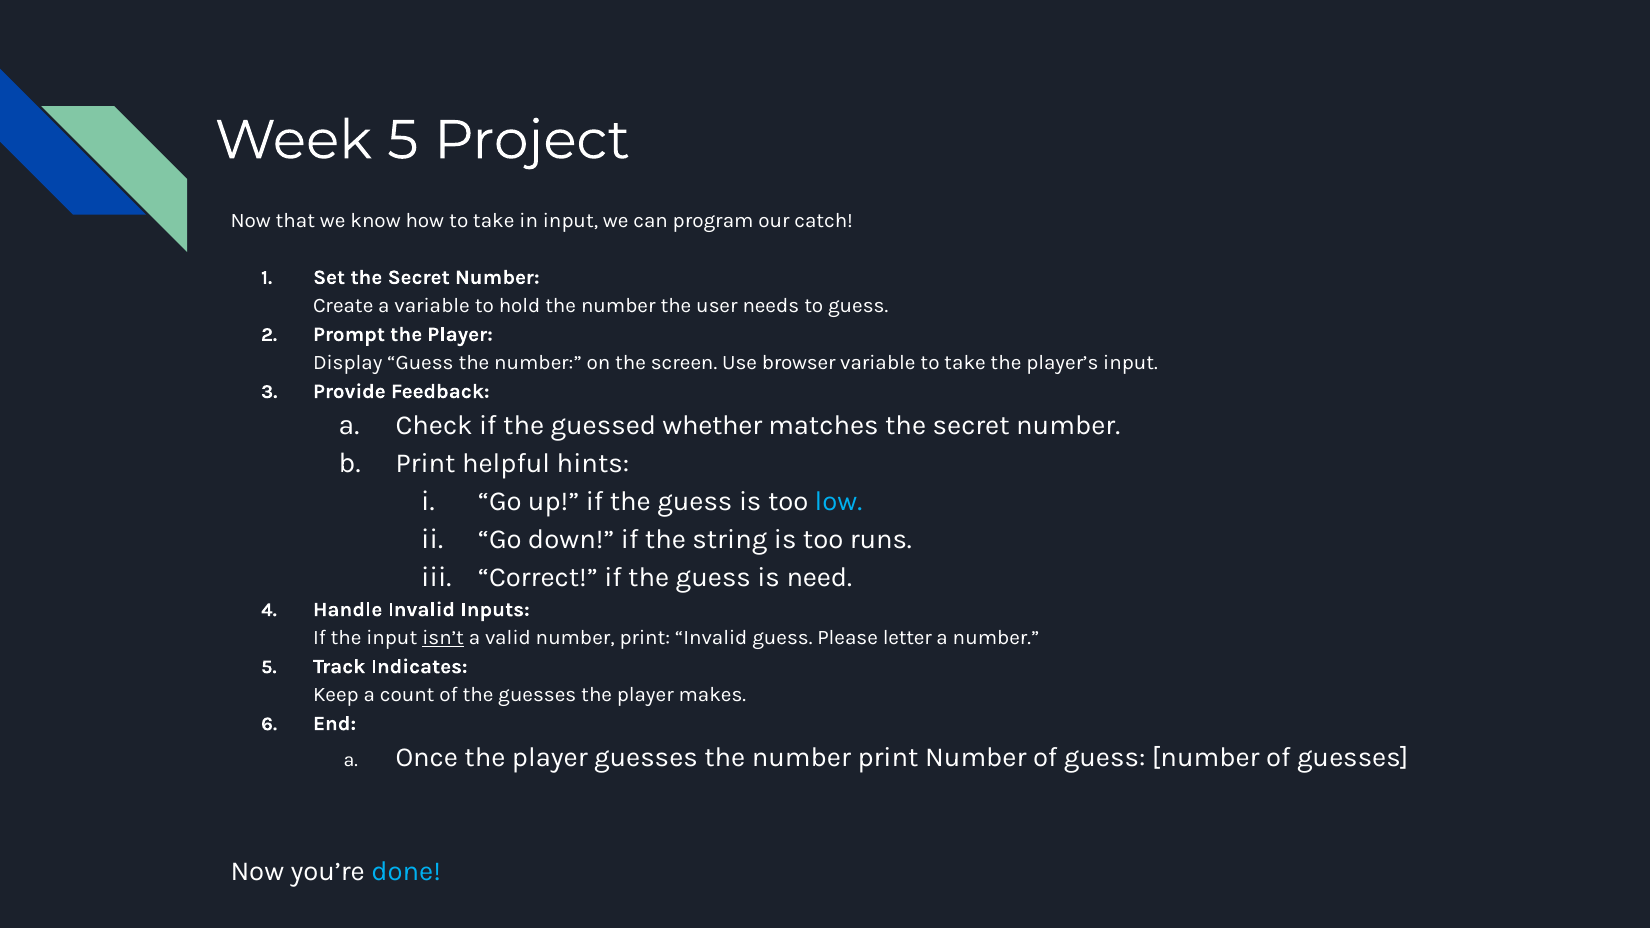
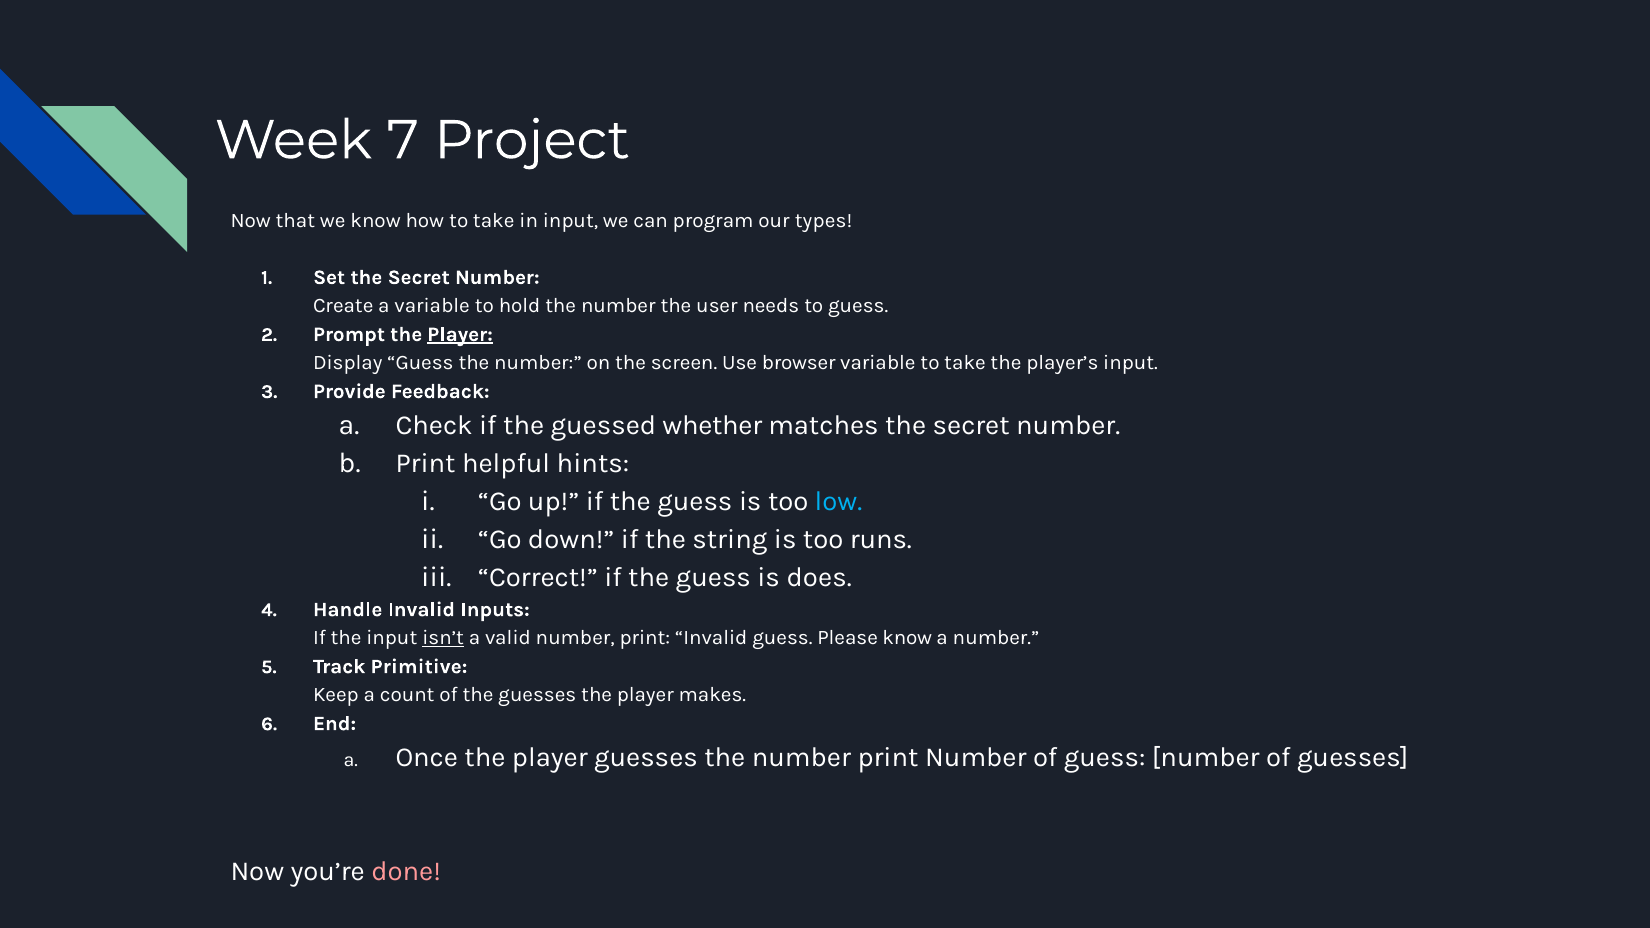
Week 5: 5 -> 7
catch: catch -> types
Player at (460, 334) underline: none -> present
need: need -> does
Please letter: letter -> know
Indicates: Indicates -> Primitive
done colour: light blue -> pink
